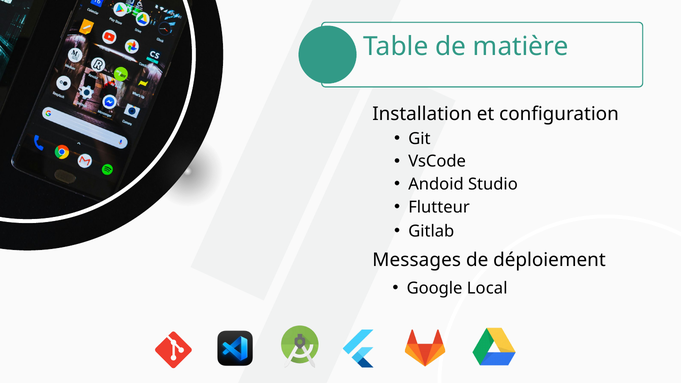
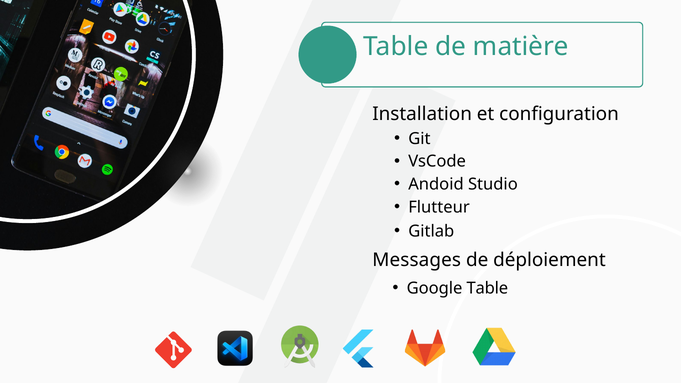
Google Local: Local -> Table
